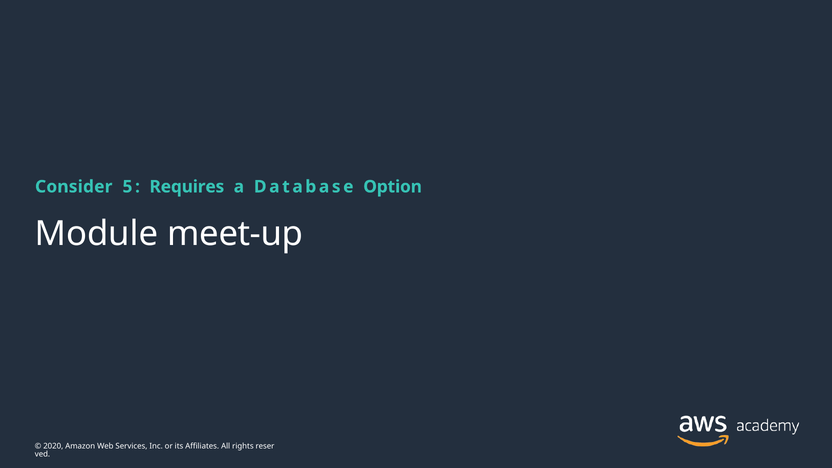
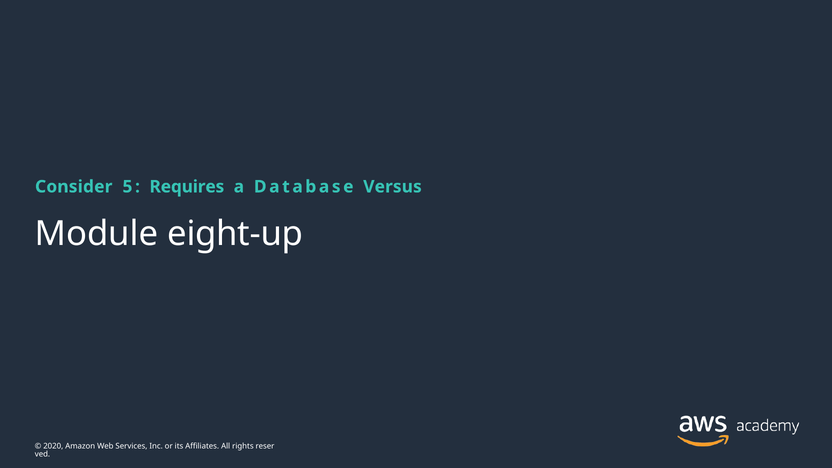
Option: Option -> Versus
meet-up: meet-up -> eight-up
